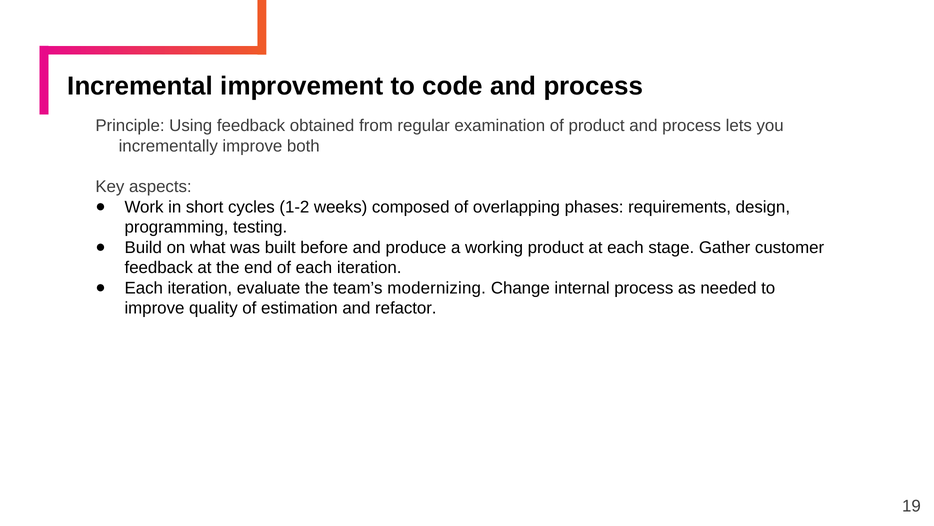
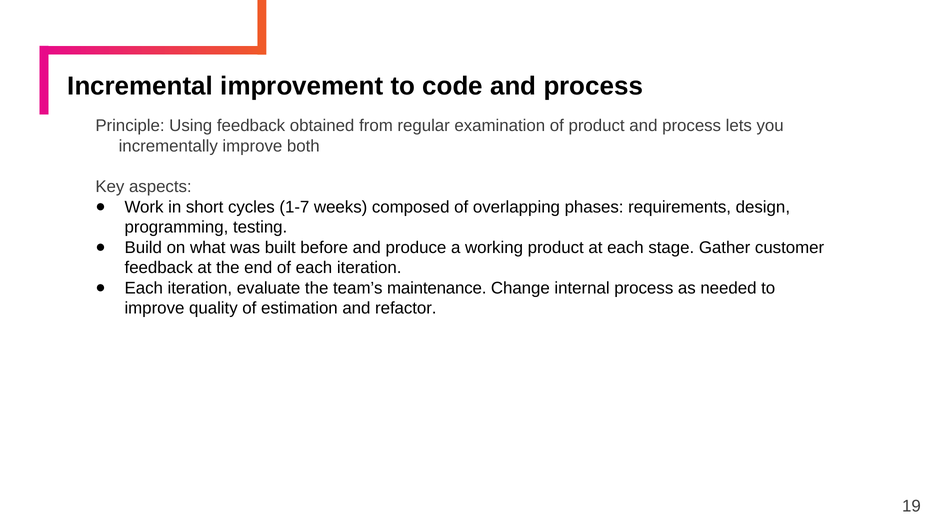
1-2: 1-2 -> 1-7
modernizing: modernizing -> maintenance
